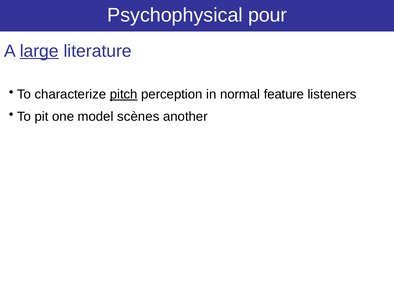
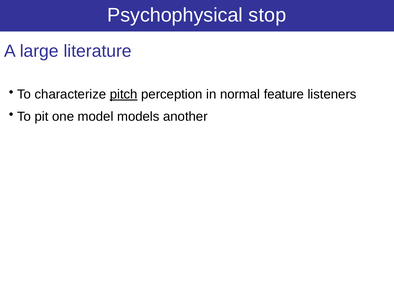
pour: pour -> stop
large underline: present -> none
scènes: scènes -> models
